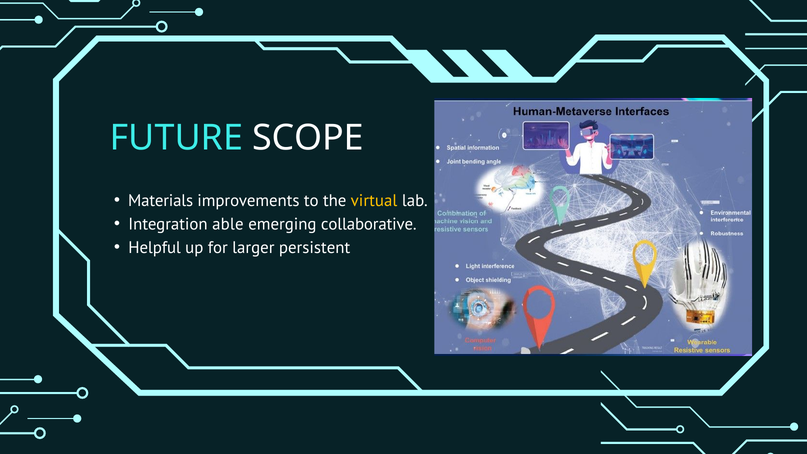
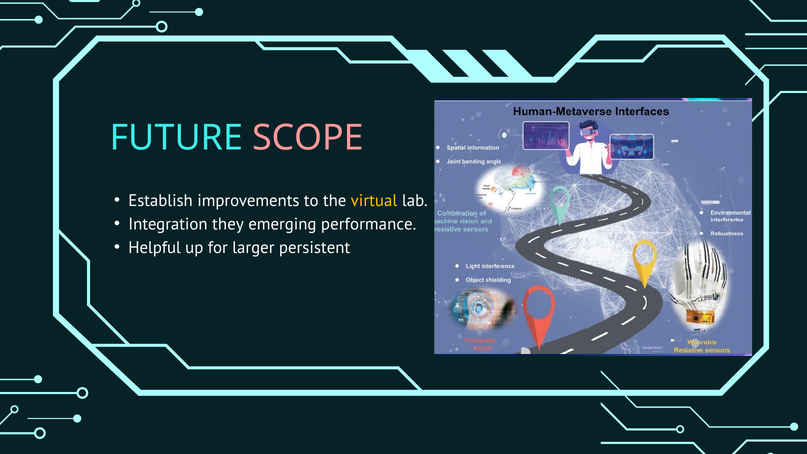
SCOPE colour: white -> pink
Materials: Materials -> Establish
able: able -> they
collaborative: collaborative -> performance
